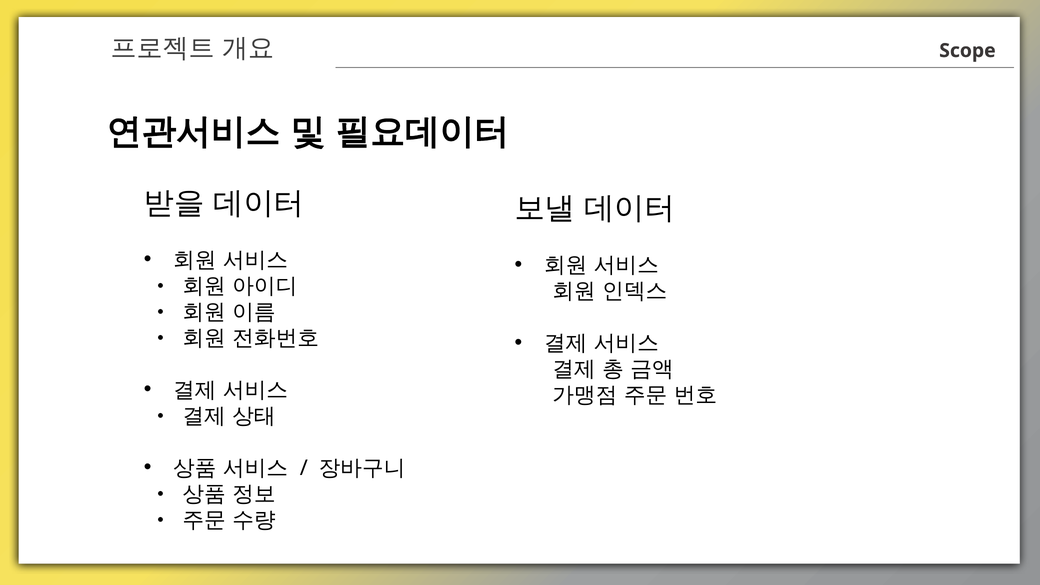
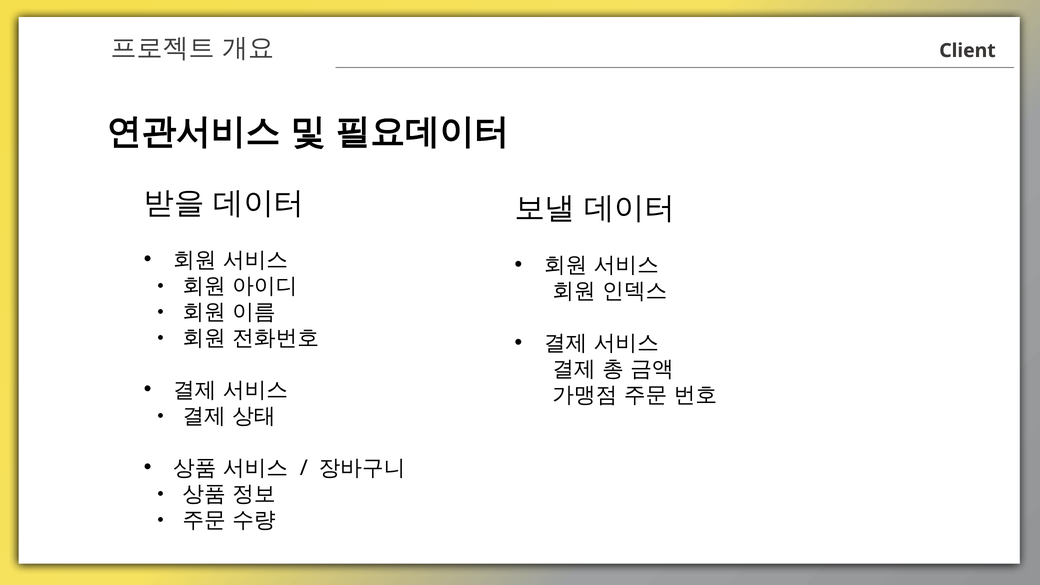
Scope: Scope -> Client
